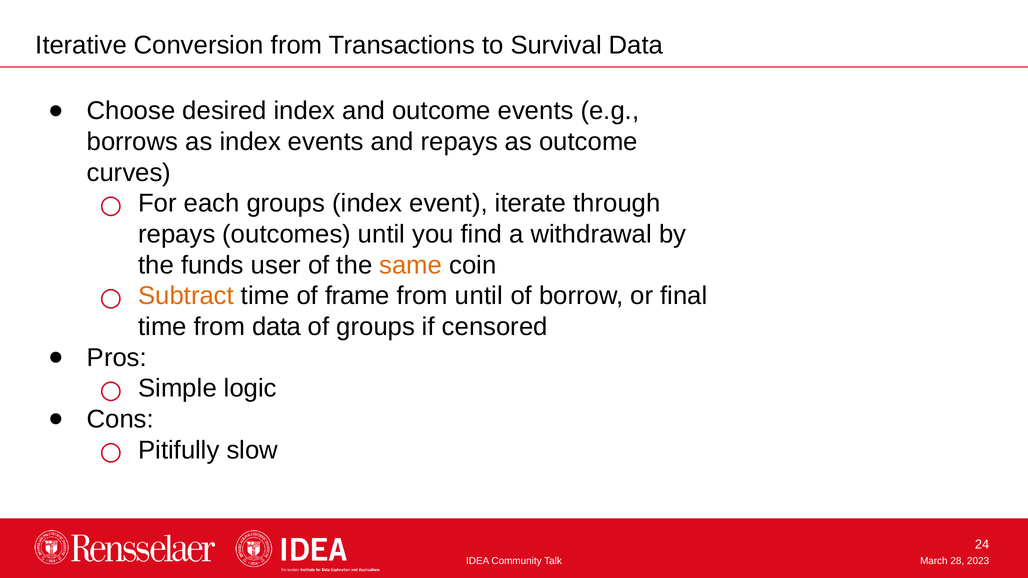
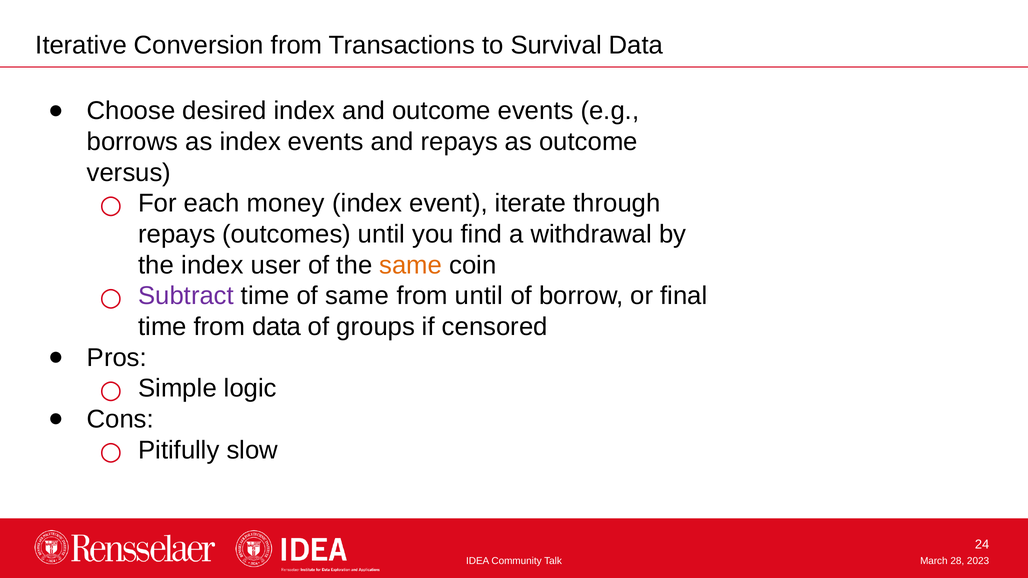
curves: curves -> versus
each groups: groups -> money
the funds: funds -> index
Subtract colour: orange -> purple
of frame: frame -> same
